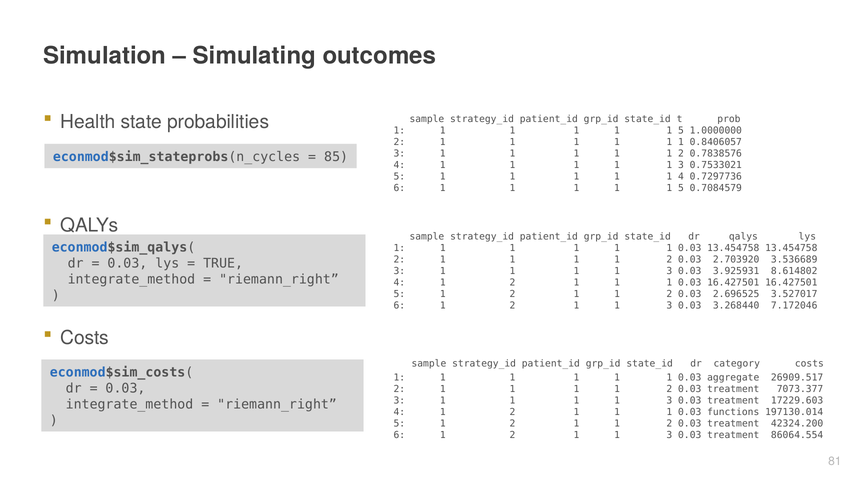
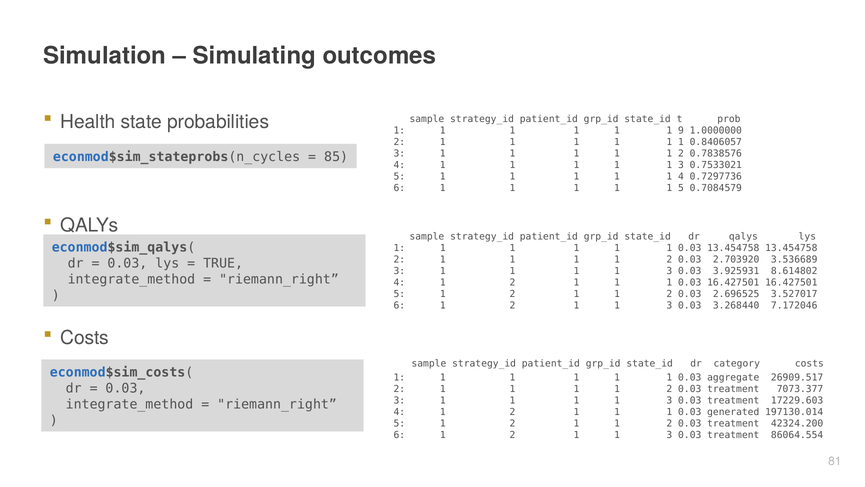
5 at (681, 130): 5 -> 9
functions: functions -> generated
